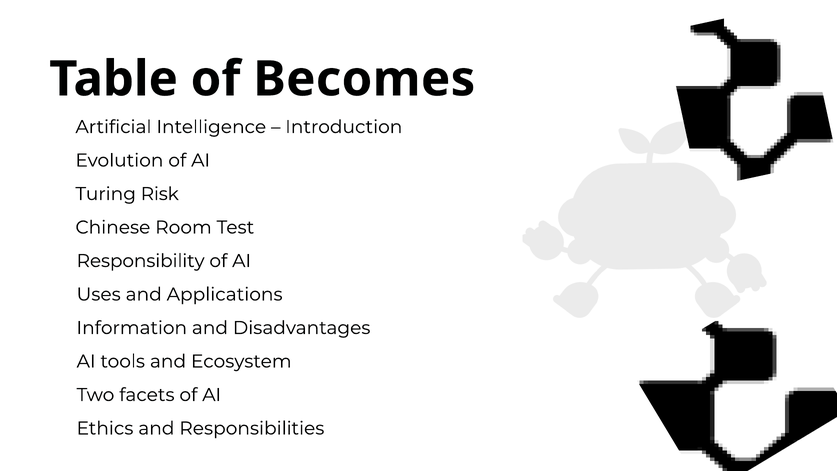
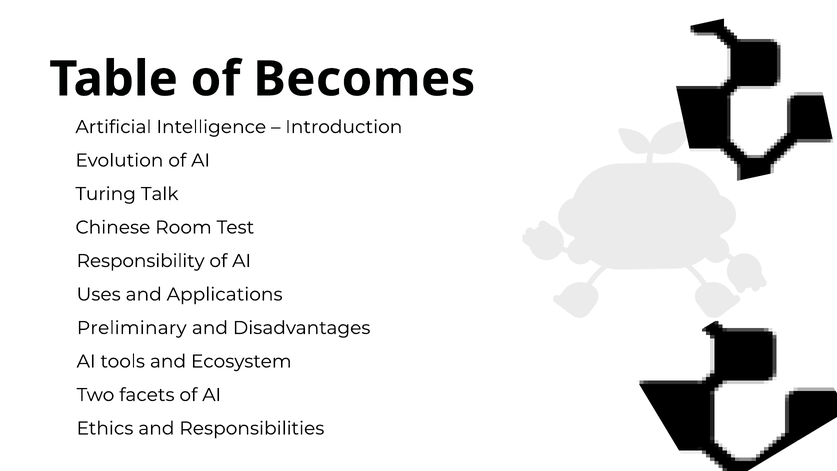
Risk: Risk -> Talk
Information: Information -> Preliminary
